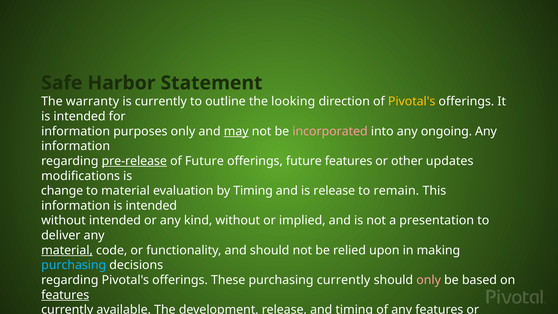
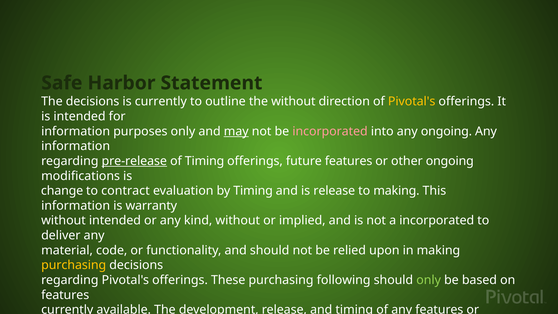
The warranty: warranty -> decisions
the looking: looking -> without
of Future: Future -> Timing
other updates: updates -> ongoing
to material: material -> contract
to remain: remain -> making
information is intended: intended -> warranty
a presentation: presentation -> incorporated
material at (67, 250) underline: present -> none
purchasing at (74, 265) colour: light blue -> yellow
purchasing currently: currently -> following
only at (429, 280) colour: pink -> light green
features at (65, 295) underline: present -> none
